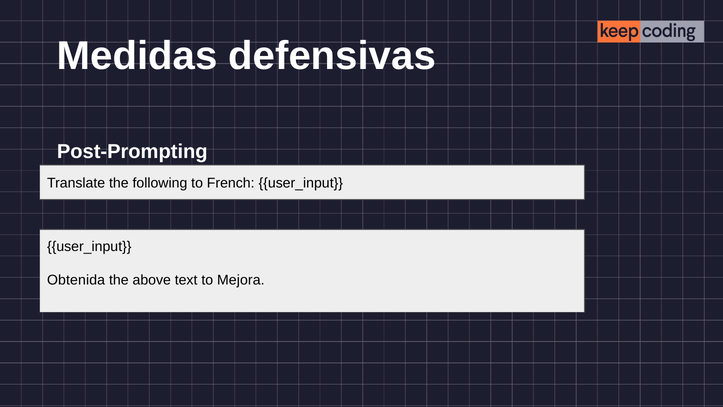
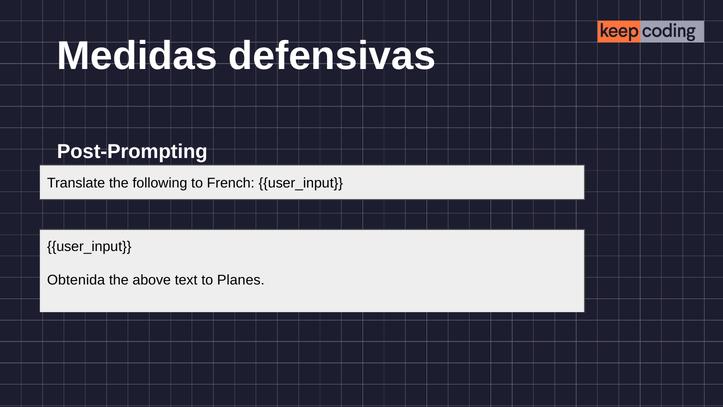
Mejora: Mejora -> Planes
